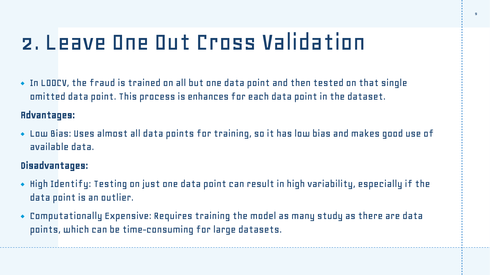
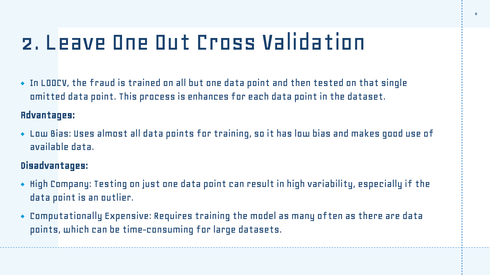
Identify: Identify -> Company
study: study -> often
